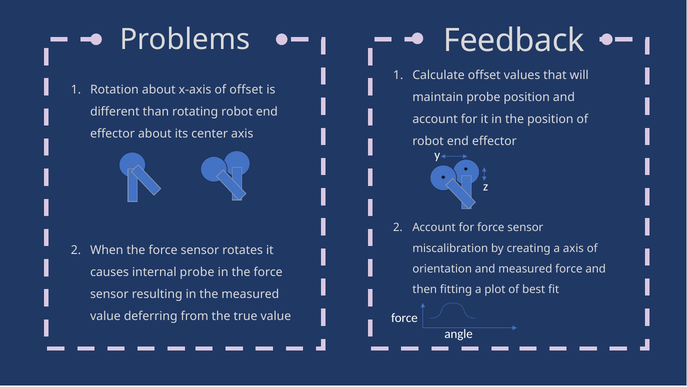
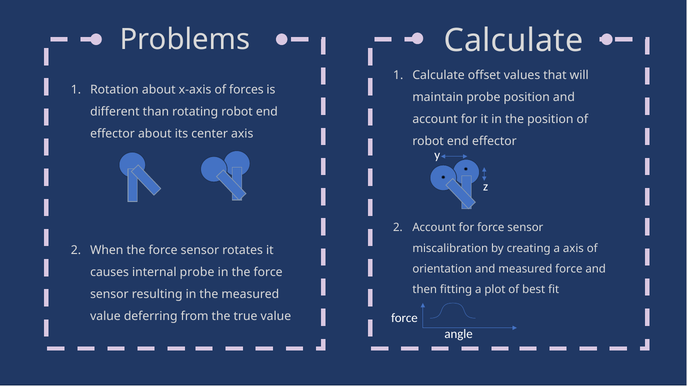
Problems Feedback: Feedback -> Calculate
of offset: offset -> forces
